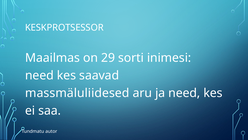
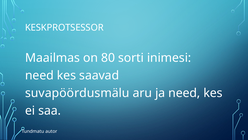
29: 29 -> 80
massmäluliidesed: massmäluliidesed -> suvapöördusmälu
